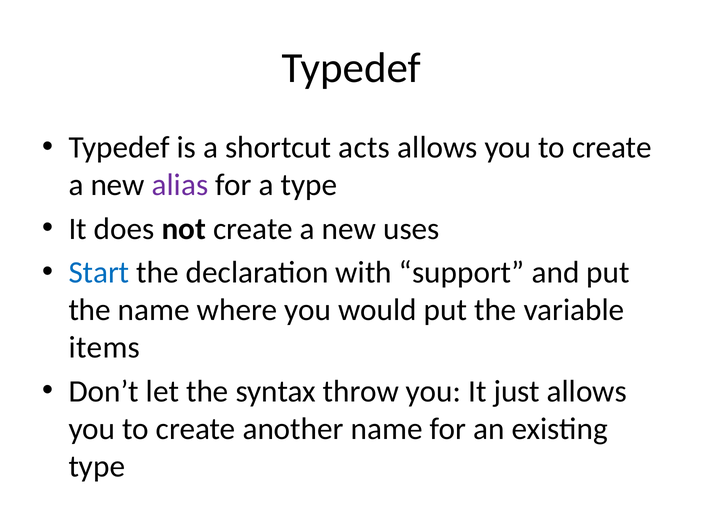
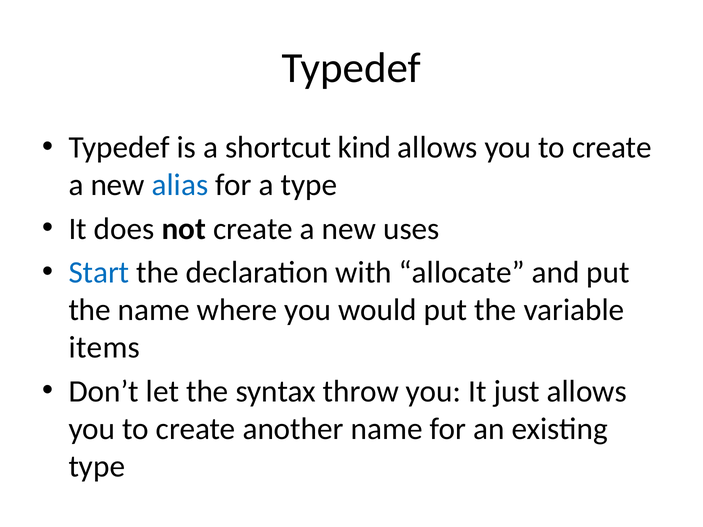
acts: acts -> kind
alias colour: purple -> blue
support: support -> allocate
